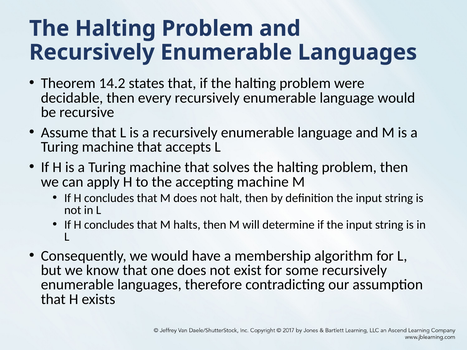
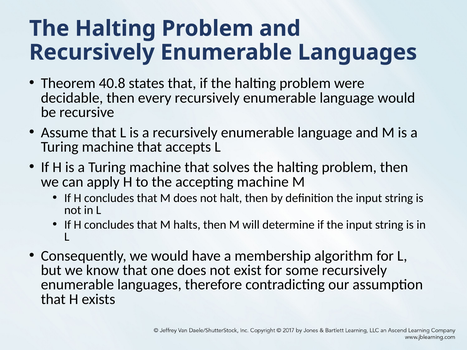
14.2: 14.2 -> 40.8
